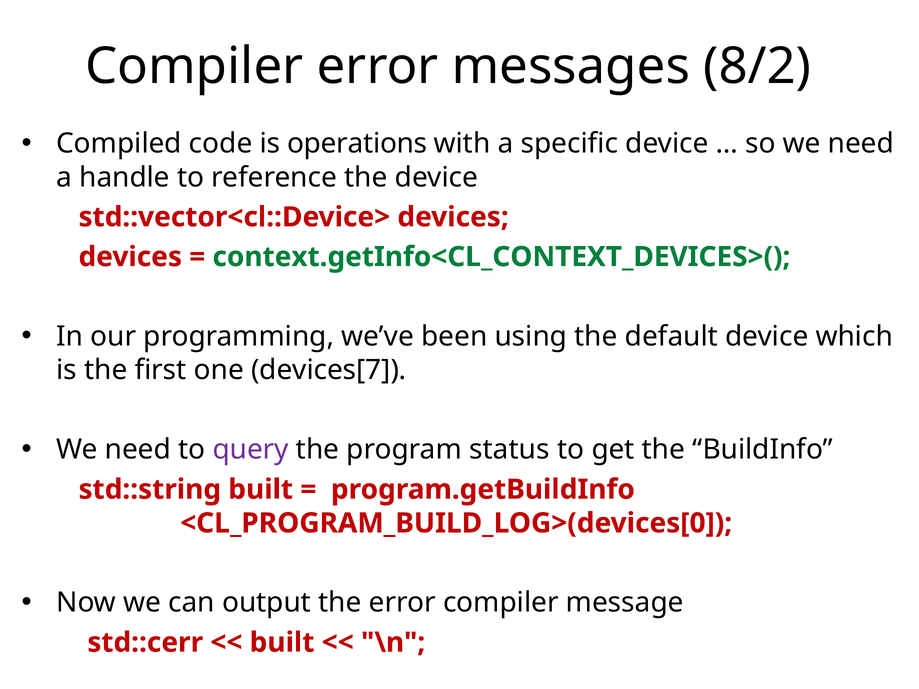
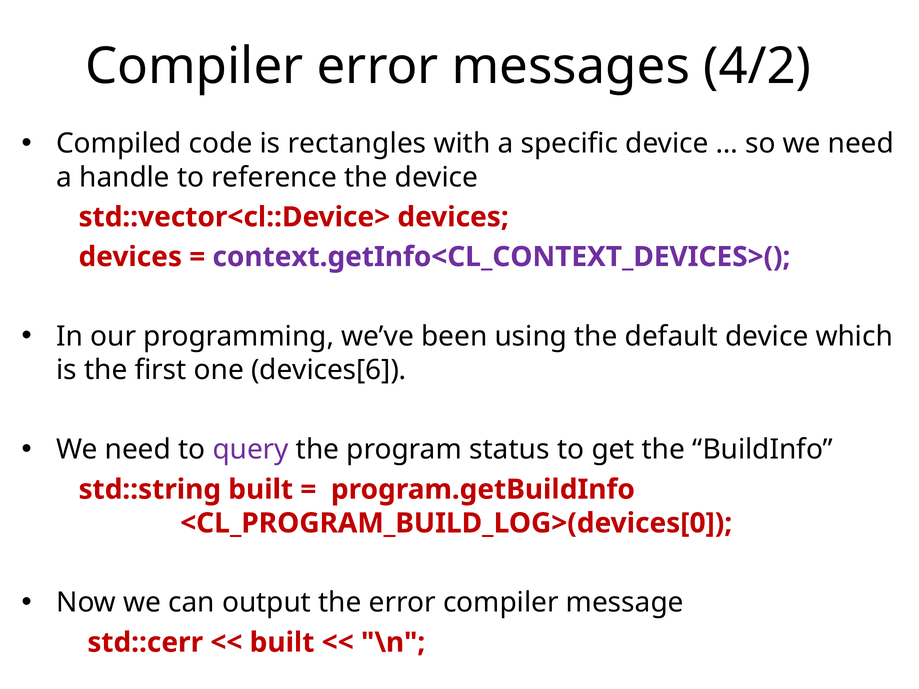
8/2: 8/2 -> 4/2
operations: operations -> rectangles
context.getInfo<CL_CONTEXT_DEVICES>( colour: green -> purple
devices[7: devices[7 -> devices[6
